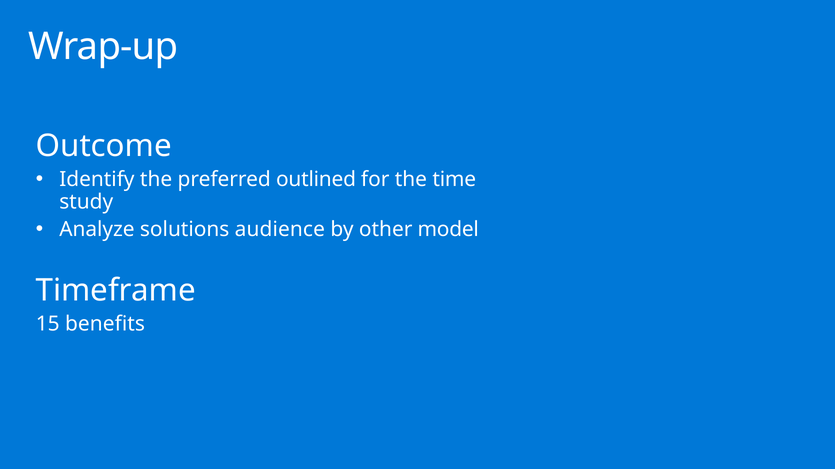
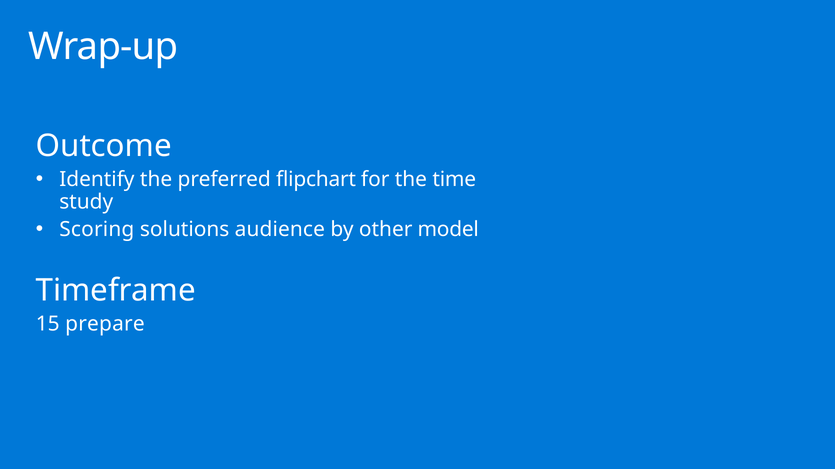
outlined: outlined -> flipchart
Analyze: Analyze -> Scoring
benefits: benefits -> prepare
